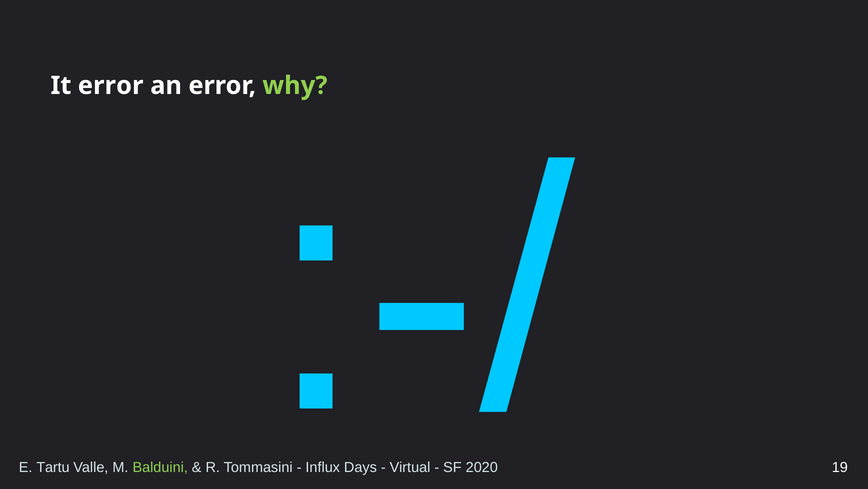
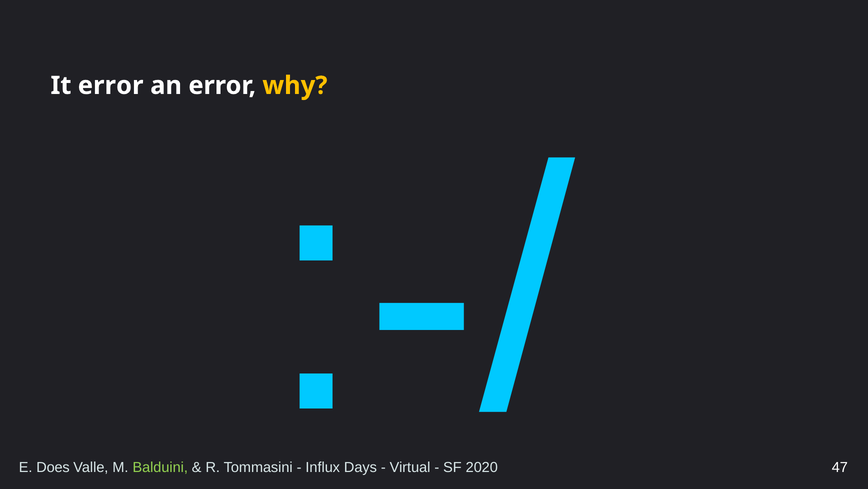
why colour: light green -> yellow
Tartu: Tartu -> Does
19: 19 -> 47
